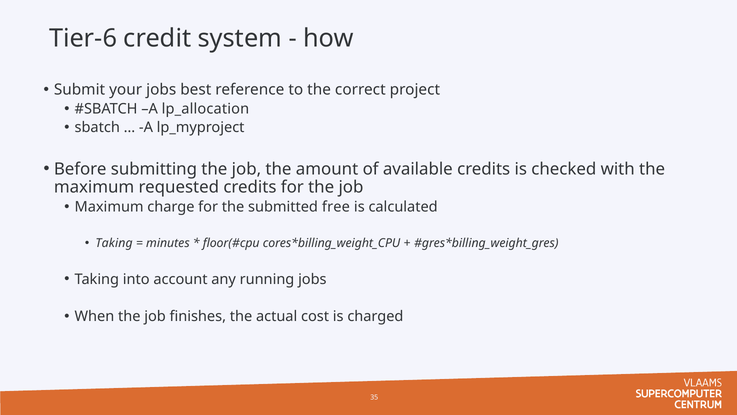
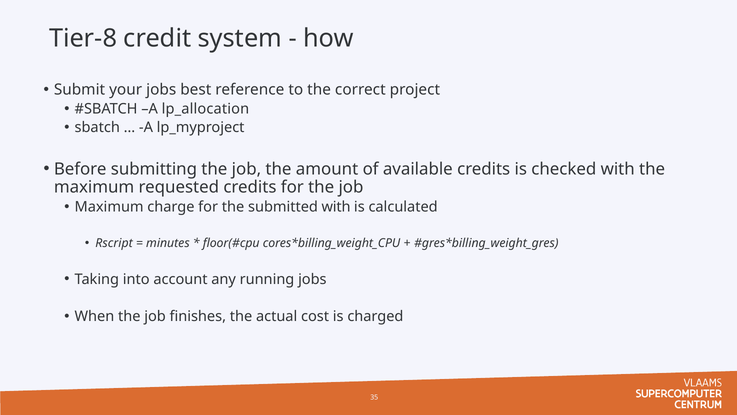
Tier-6: Tier-6 -> Tier-8
submitted free: free -> with
Taking at (114, 243): Taking -> Rscript
